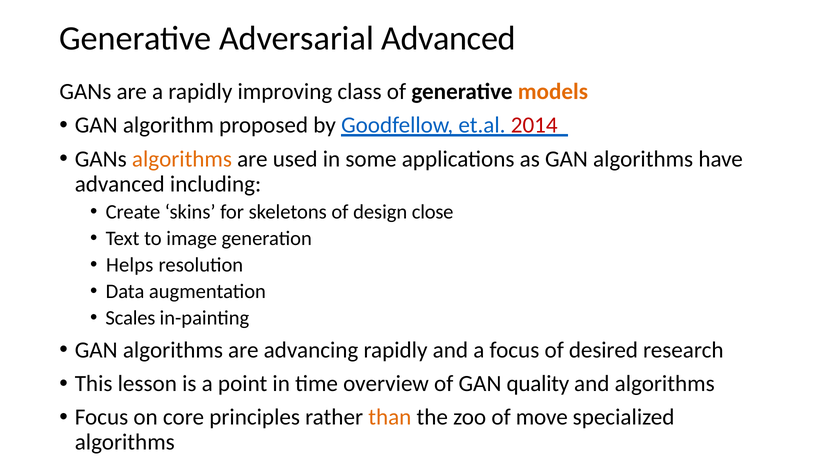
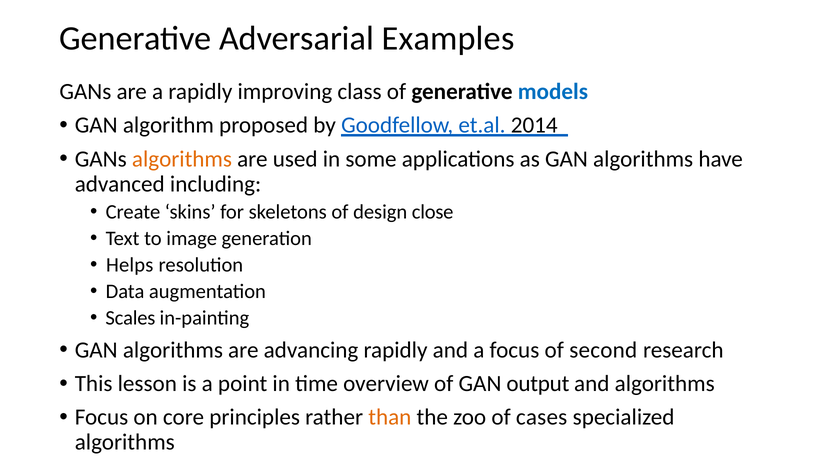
Adversarial Advanced: Advanced -> Examples
models colour: orange -> blue
2014 colour: red -> black
desired: desired -> second
quality: quality -> output
move: move -> cases
